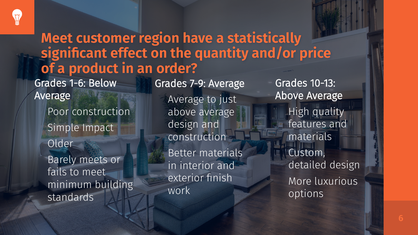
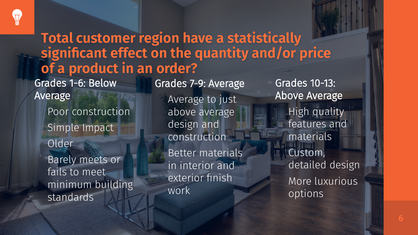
Meet at (57, 38): Meet -> Total
